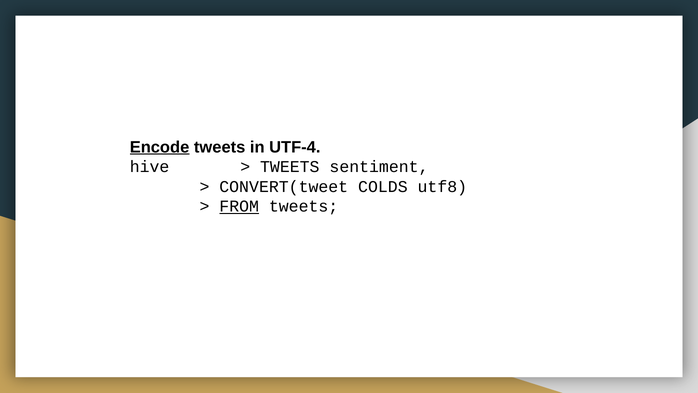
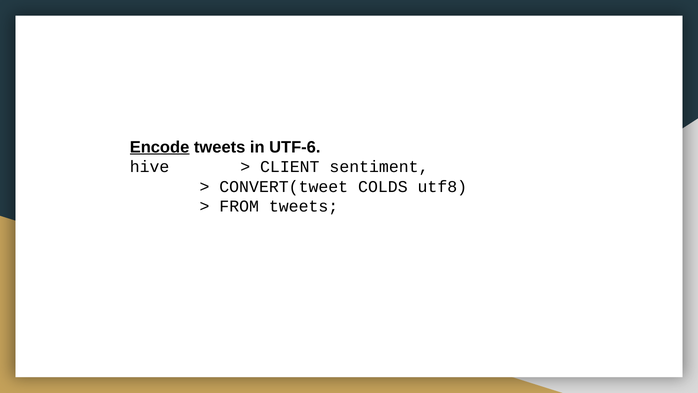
UTF-4: UTF-4 -> UTF-6
TWEETS at (290, 167): TWEETS -> CLIENT
FROM underline: present -> none
